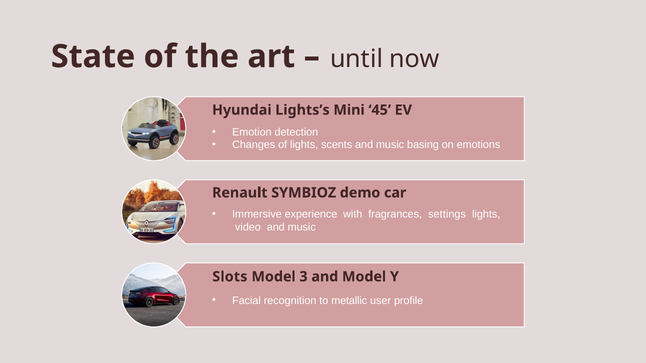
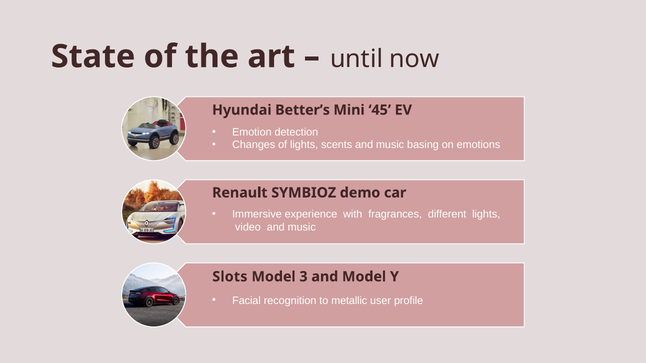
Lights’s: Lights’s -> Better’s
settings: settings -> different
